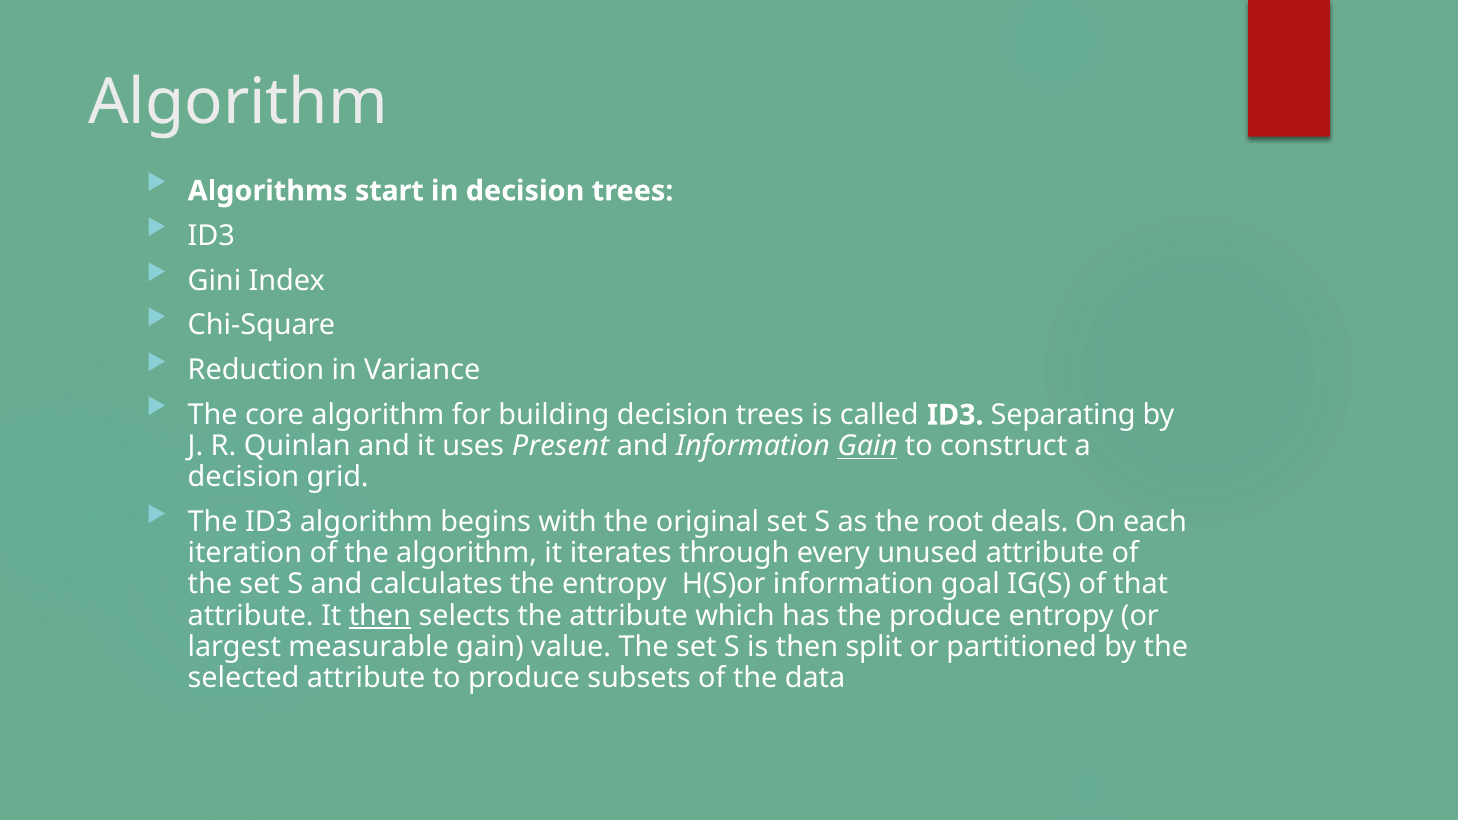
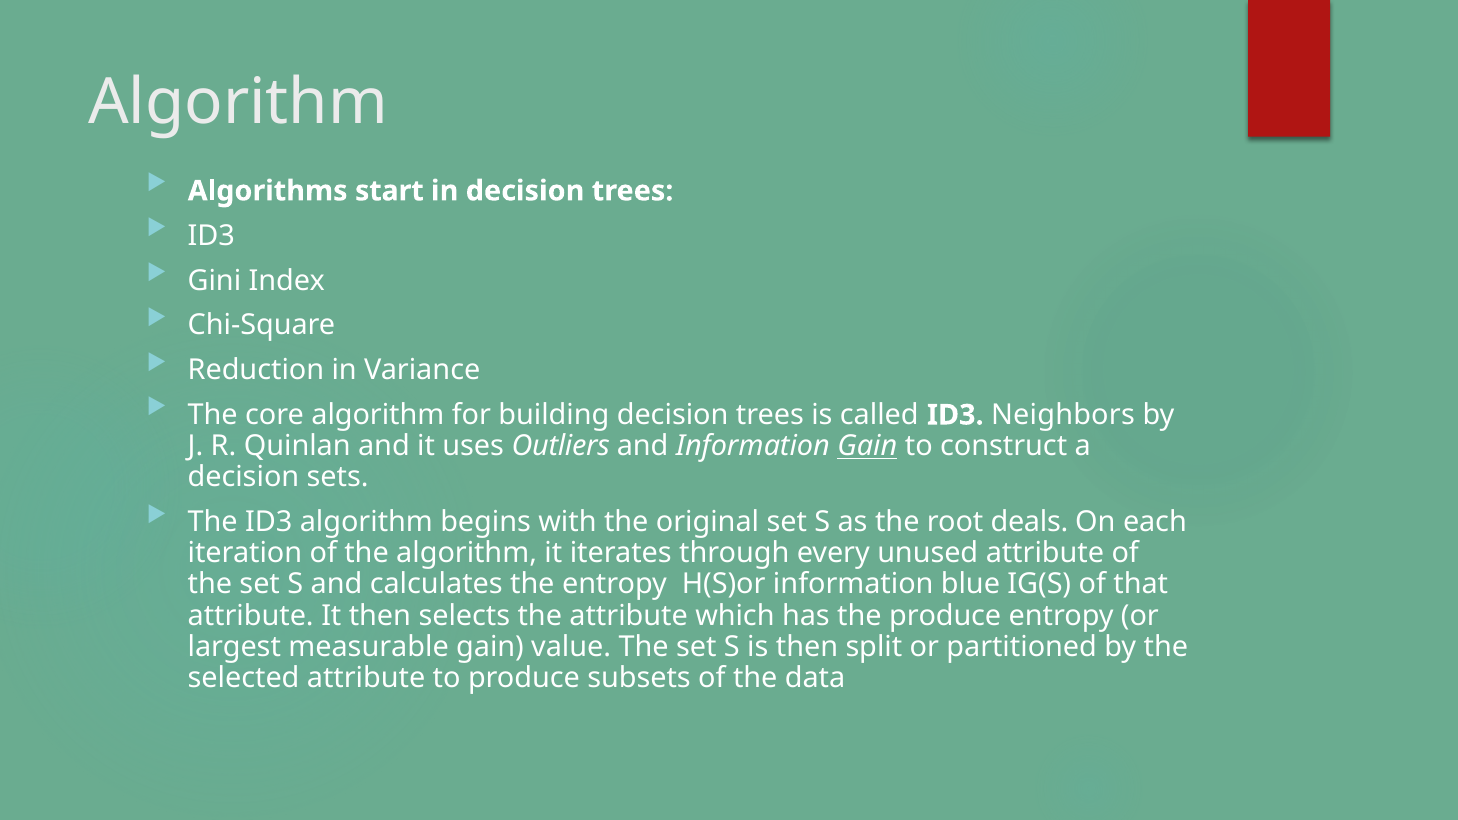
Separating: Separating -> Neighbors
Present: Present -> Outliers
grid: grid -> sets
goal: goal -> blue
then at (380, 616) underline: present -> none
